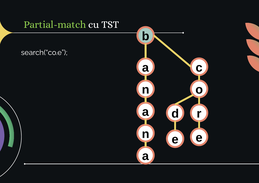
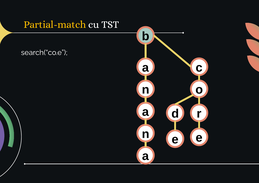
Partial-match colour: light green -> yellow
